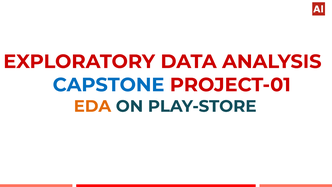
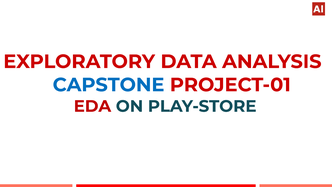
EDA colour: orange -> red
